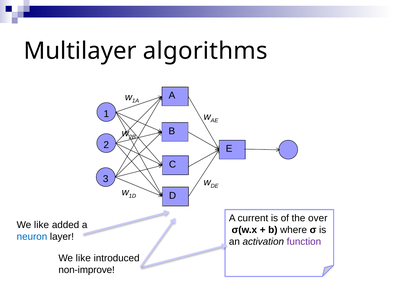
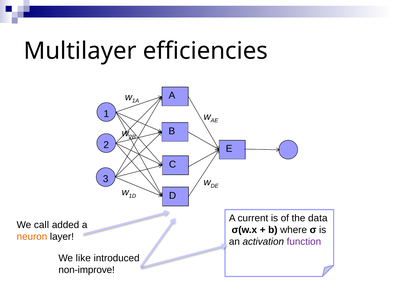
algorithms: algorithms -> efficiencies
over: over -> data
like at (41, 225): like -> call
neuron colour: blue -> orange
